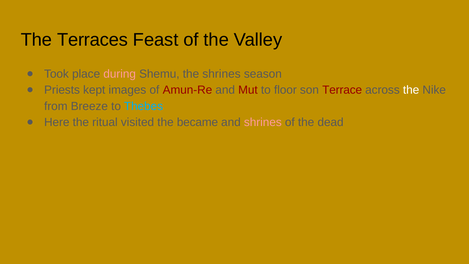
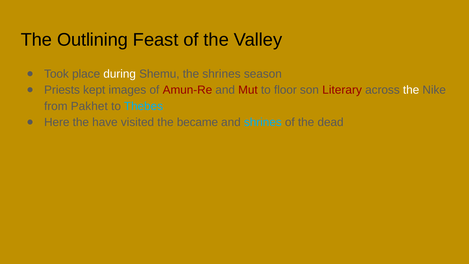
Terraces: Terraces -> Outlining
during colour: pink -> white
Terrace: Terrace -> Literary
Breeze: Breeze -> Pakhet
ritual: ritual -> have
shrines at (263, 122) colour: pink -> light blue
